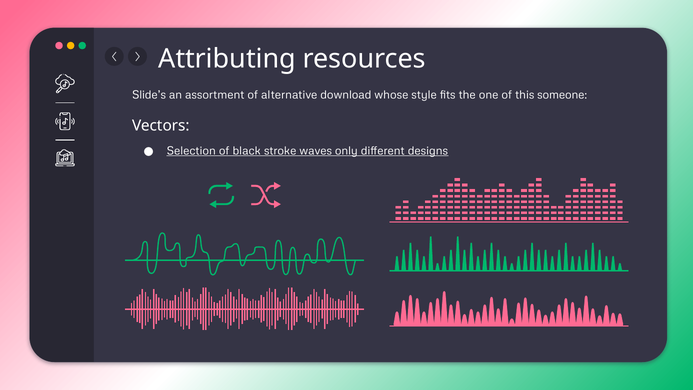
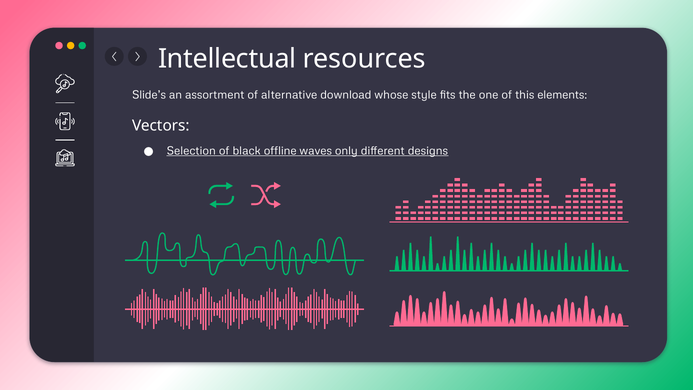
Attributing: Attributing -> Intellectual
someone: someone -> elements
stroke: stroke -> offline
